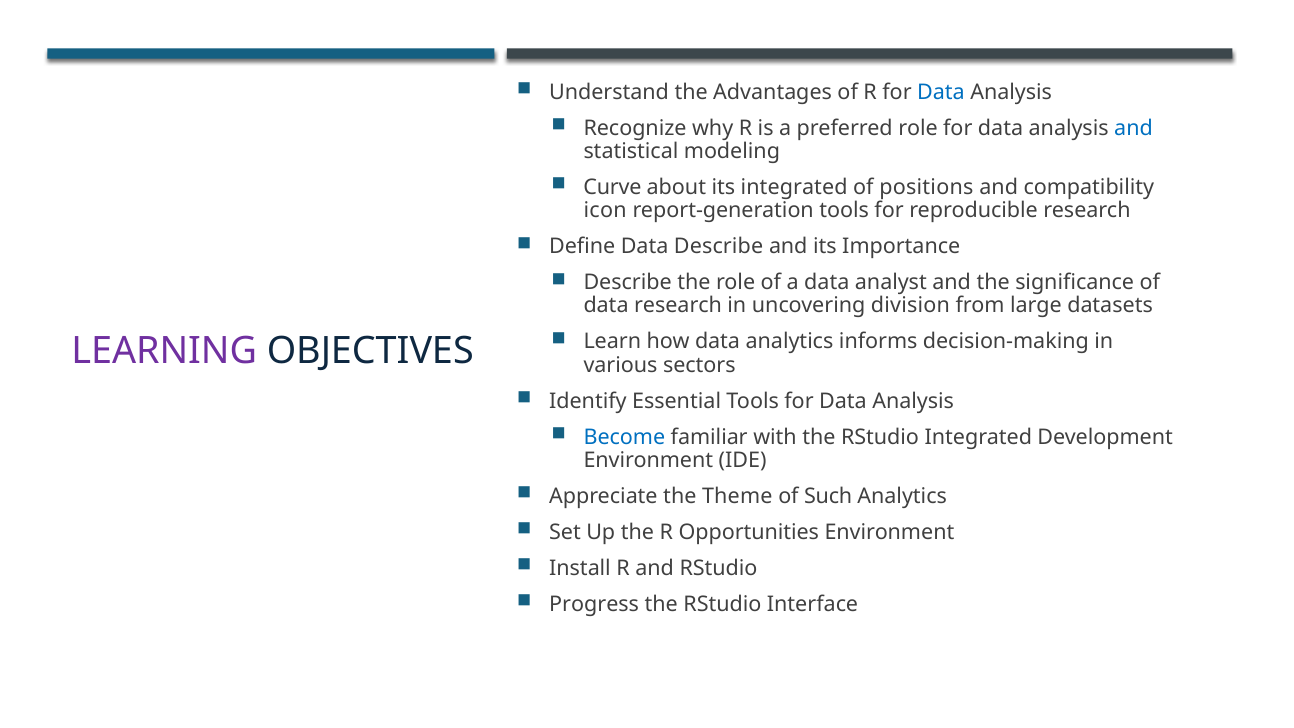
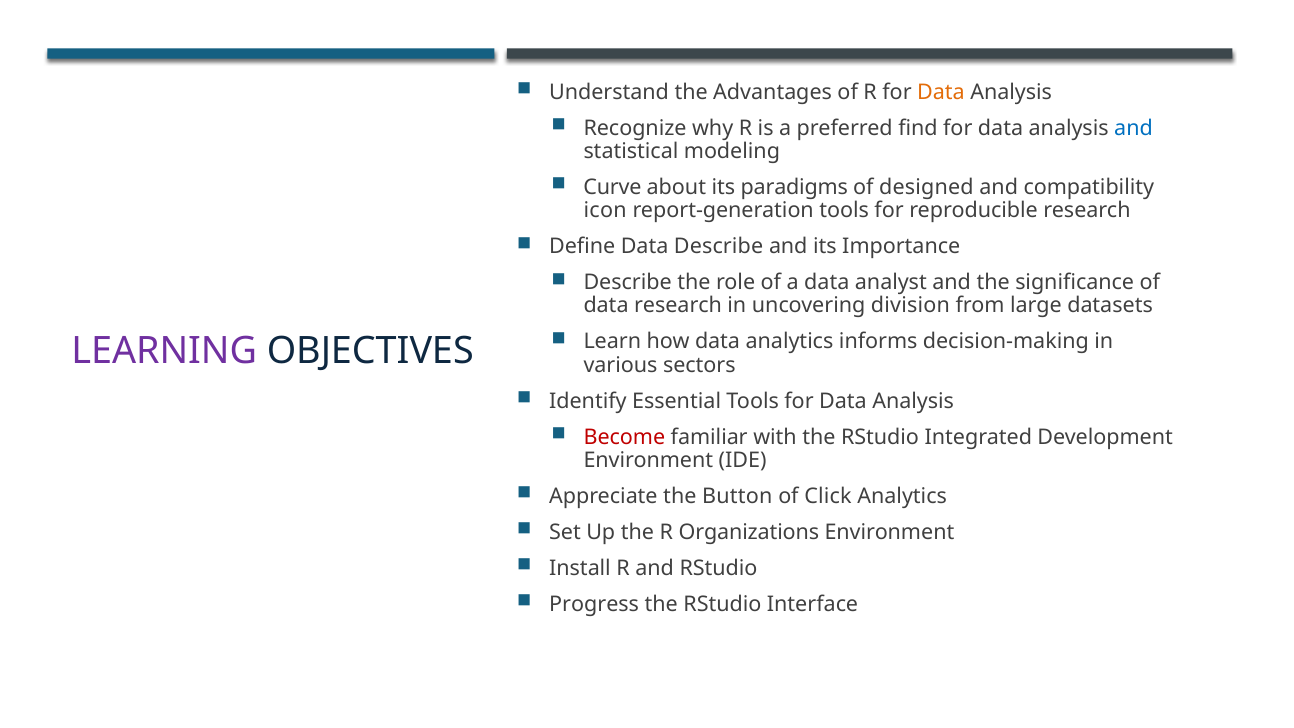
Data at (941, 92) colour: blue -> orange
preferred role: role -> find
its integrated: integrated -> paradigms
positions: positions -> designed
Become colour: blue -> red
Theme: Theme -> Button
Such: Such -> Click
Opportunities: Opportunities -> Organizations
